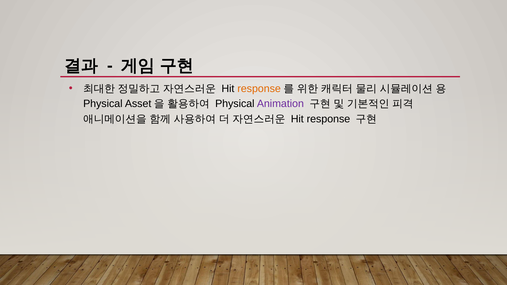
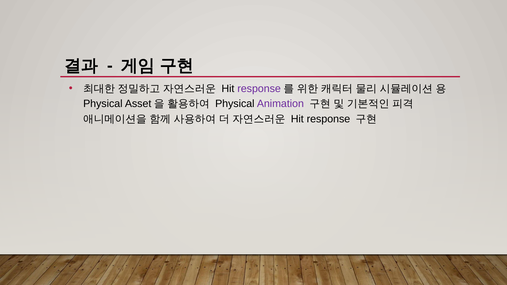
response at (259, 89) colour: orange -> purple
